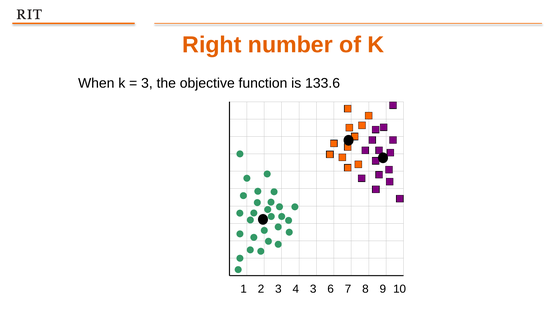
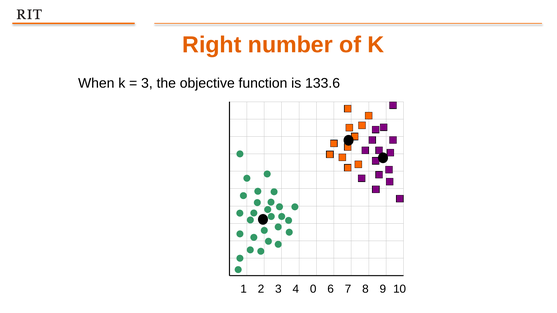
4 3: 3 -> 0
